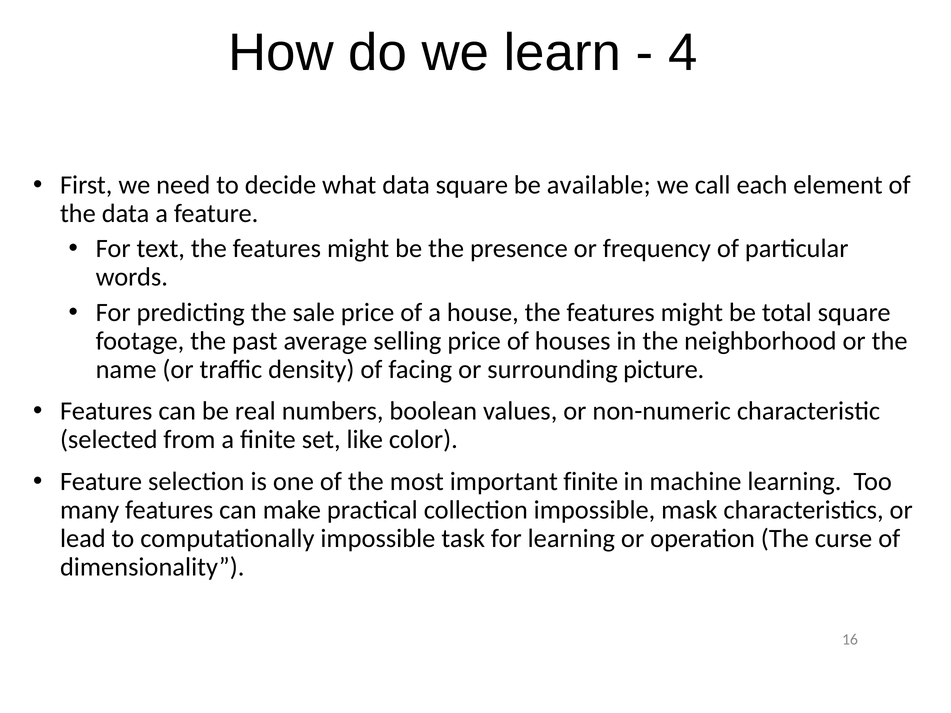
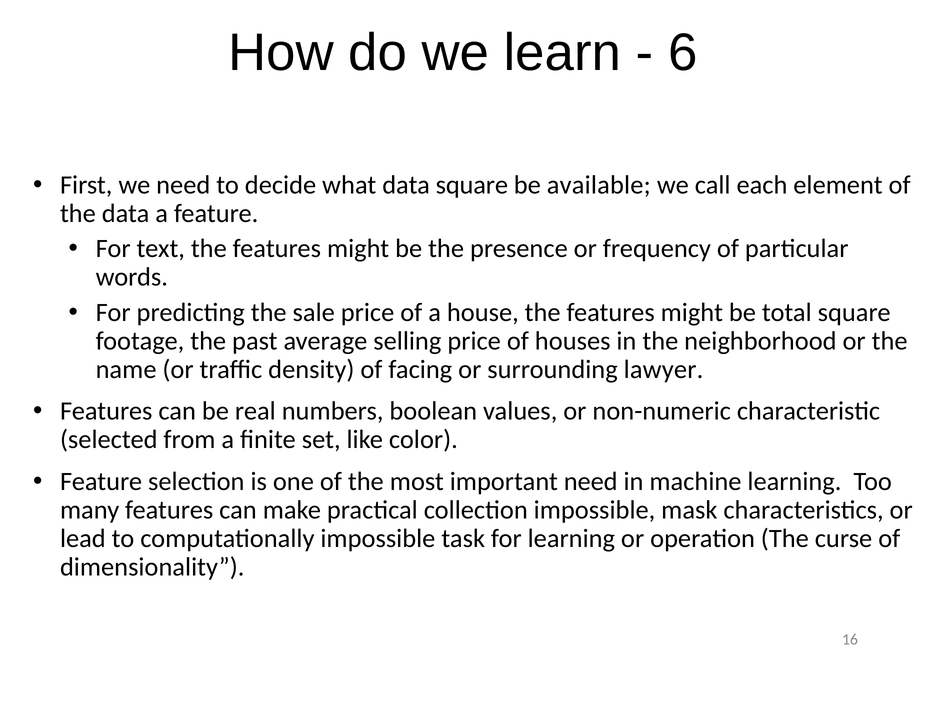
4: 4 -> 6
picture: picture -> lawyer
important finite: finite -> need
